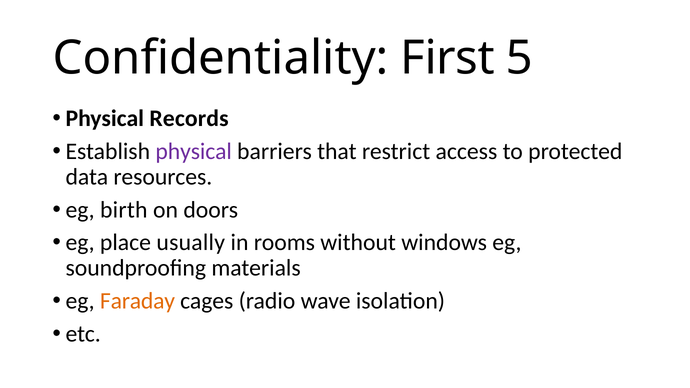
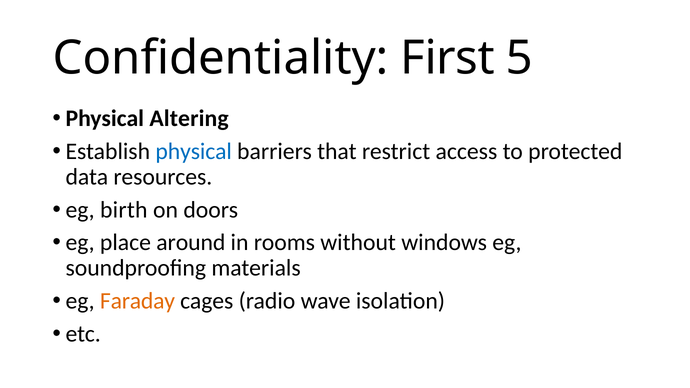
Records: Records -> Altering
physical at (194, 151) colour: purple -> blue
usually: usually -> around
